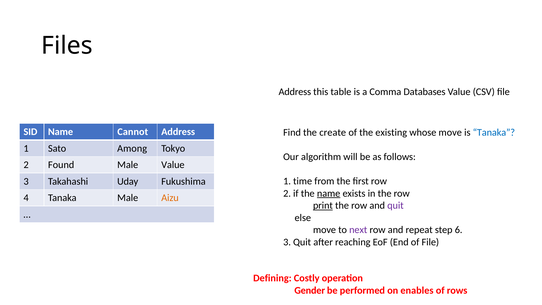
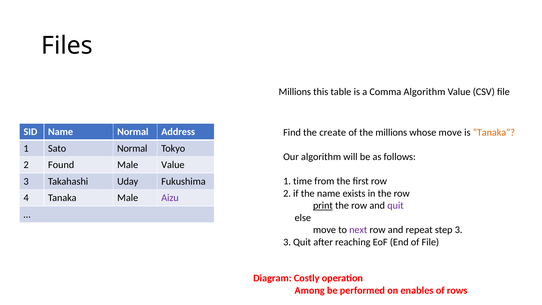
Address at (295, 92): Address -> Millions
Comma Databases: Databases -> Algorithm
Name Cannot: Cannot -> Normal
the existing: existing -> millions
Tanaka at (494, 132) colour: blue -> orange
Sato Among: Among -> Normal
name at (329, 193) underline: present -> none
Aizu colour: orange -> purple
step 6: 6 -> 3
Defining: Defining -> Diagram
Gender: Gender -> Among
